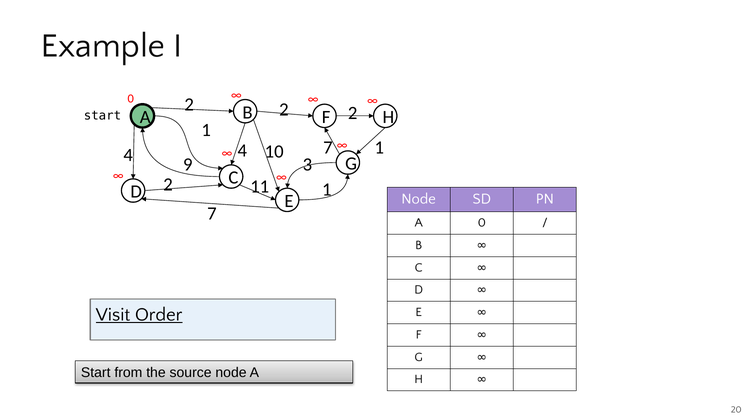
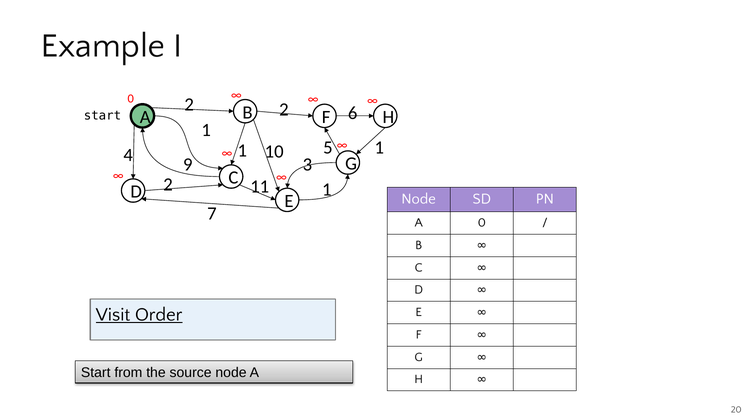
2 2 2: 2 -> 6
10 7: 7 -> 5
4 4: 4 -> 1
